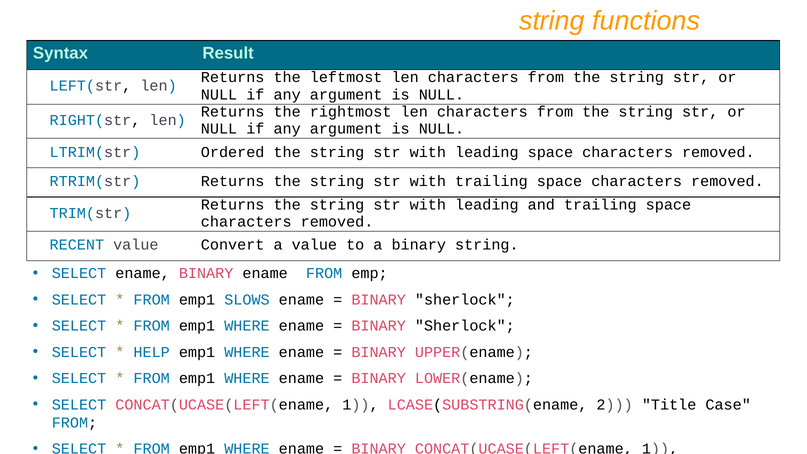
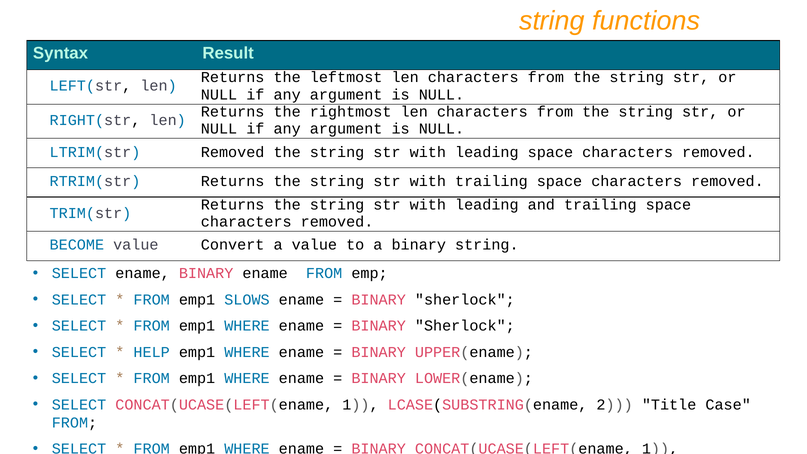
LTRIM(str Ordered: Ordered -> Removed
RECENT: RECENT -> BECOME
